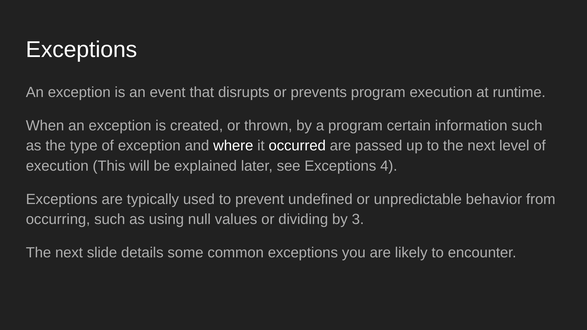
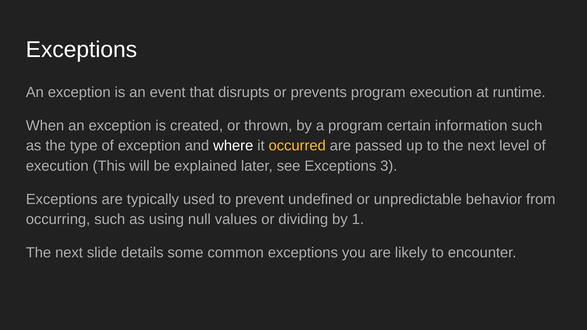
occurred colour: white -> yellow
4: 4 -> 3
3: 3 -> 1
